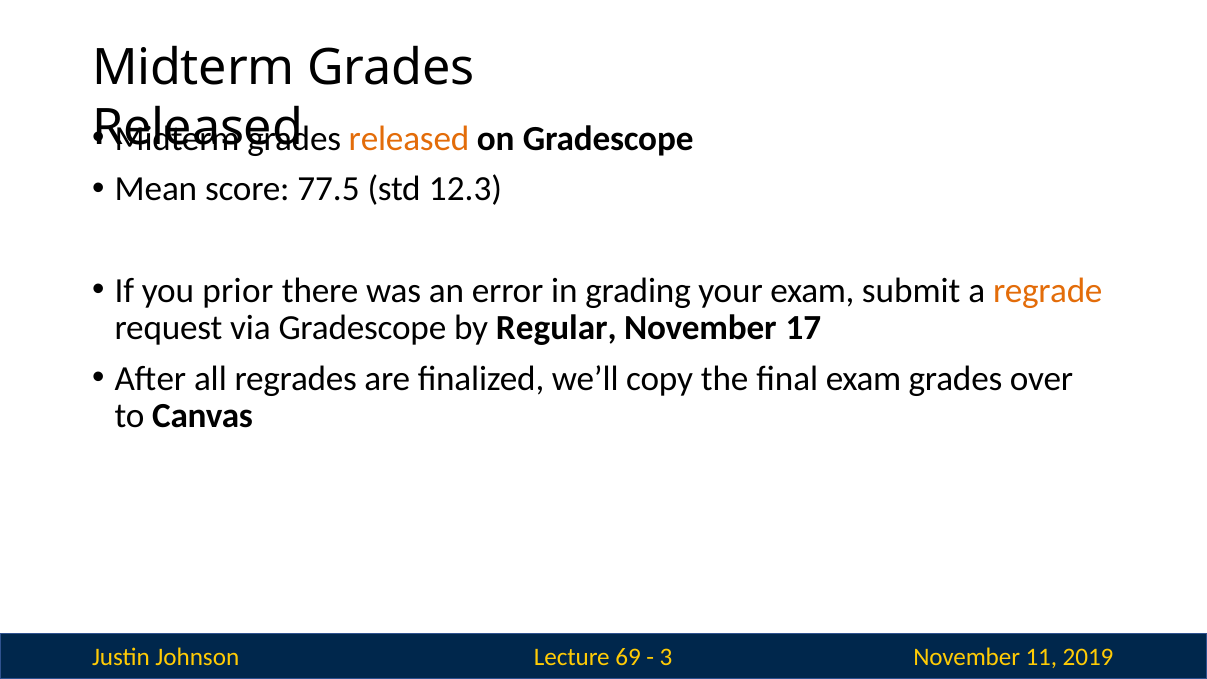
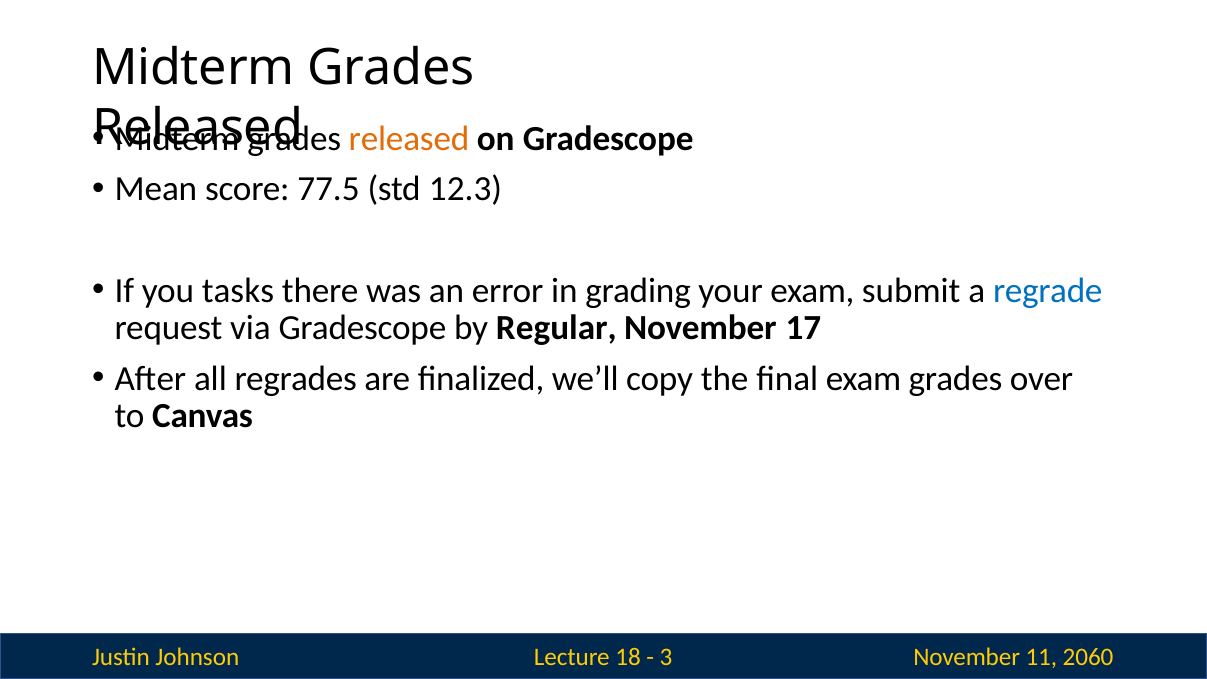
prior: prior -> tasks
regrade colour: orange -> blue
69: 69 -> 18
2019: 2019 -> 2060
